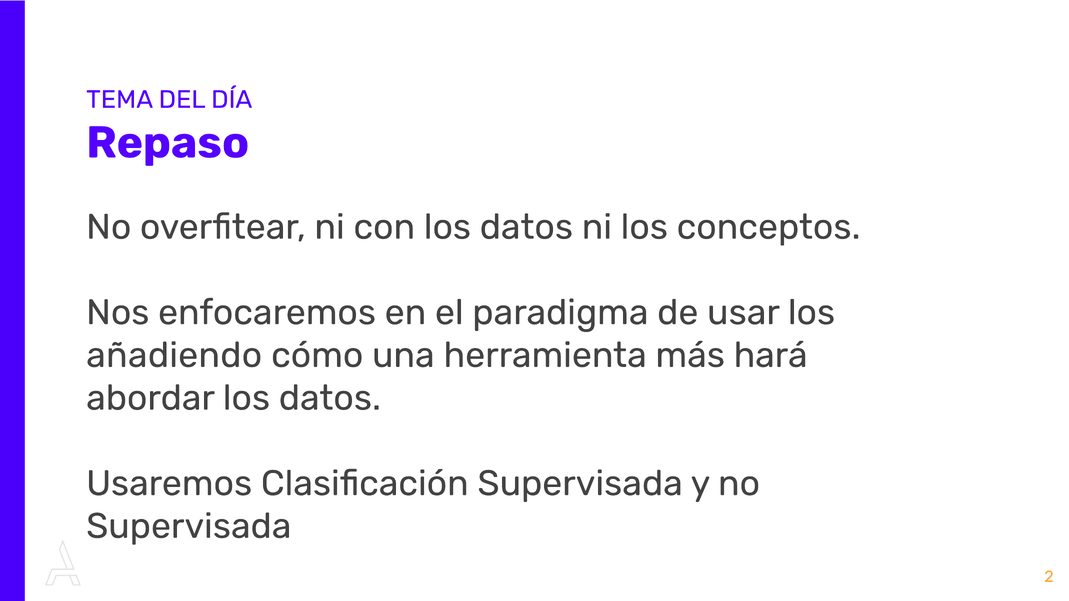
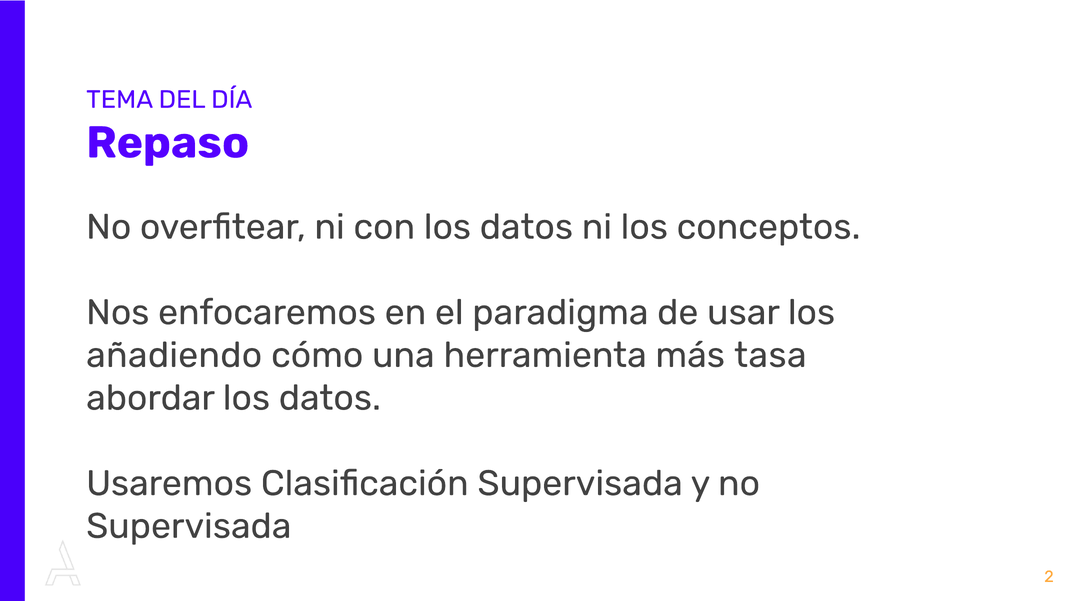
hará: hará -> tasa
